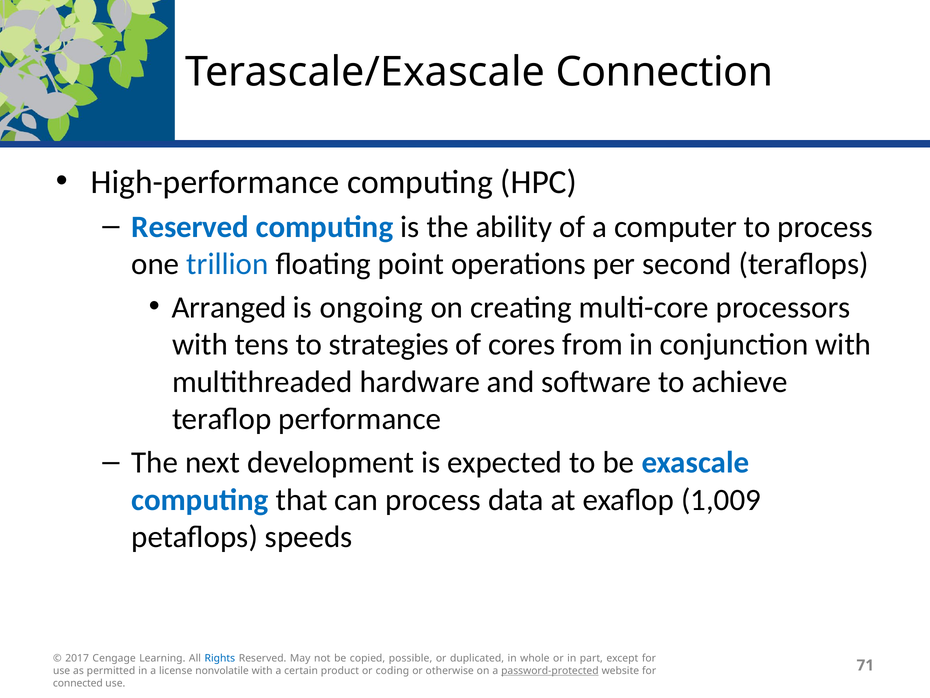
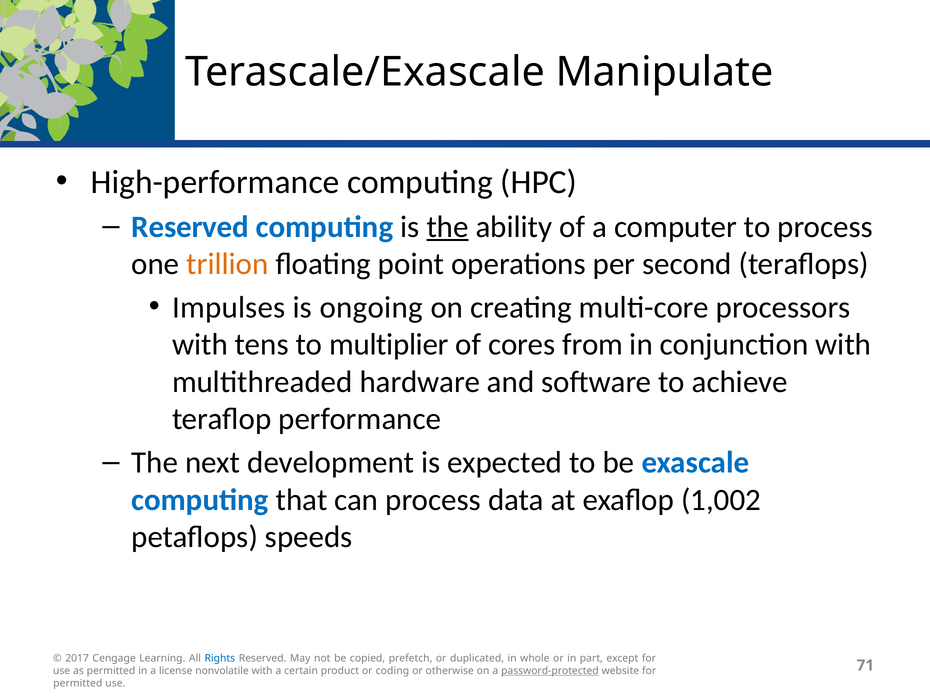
Connection: Connection -> Manipulate
the at (448, 227) underline: none -> present
trillion colour: blue -> orange
Arranged: Arranged -> Impulses
strategies: strategies -> multiplier
1,009: 1,009 -> 1,002
possible: possible -> prefetch
connected at (78, 683): connected -> permitted
